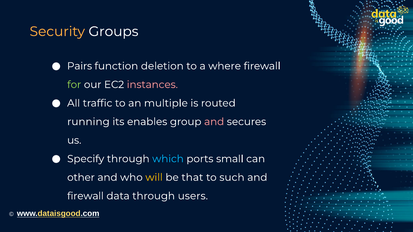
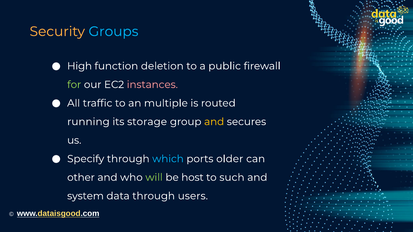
Groups colour: white -> light blue
Pairs: Pairs -> High
where: where -> public
enables: enables -> storage
and at (214, 122) colour: pink -> yellow
small: small -> older
will colour: yellow -> light green
that: that -> host
firewall at (86, 196): firewall -> system
